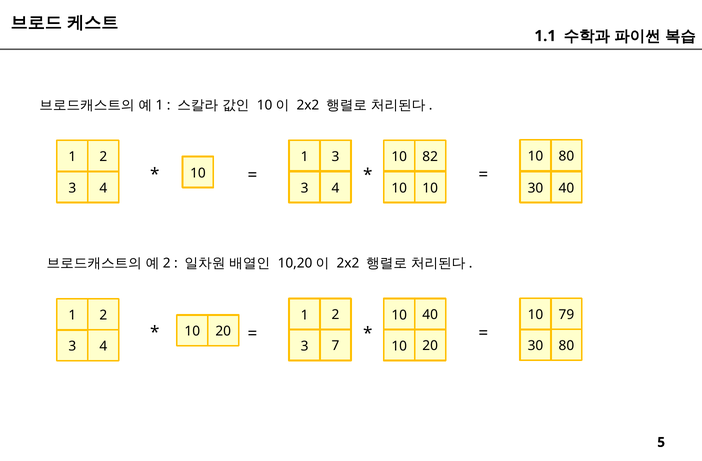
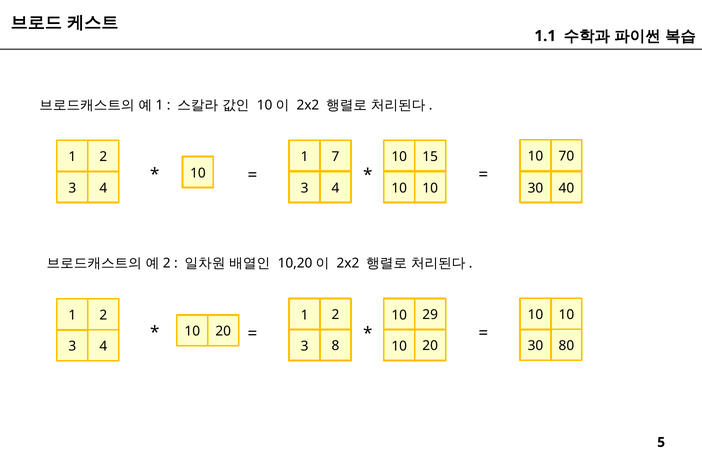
10 80: 80 -> 70
1 3: 3 -> 7
82: 82 -> 15
79 at (566, 315): 79 -> 10
10 40: 40 -> 29
7: 7 -> 8
